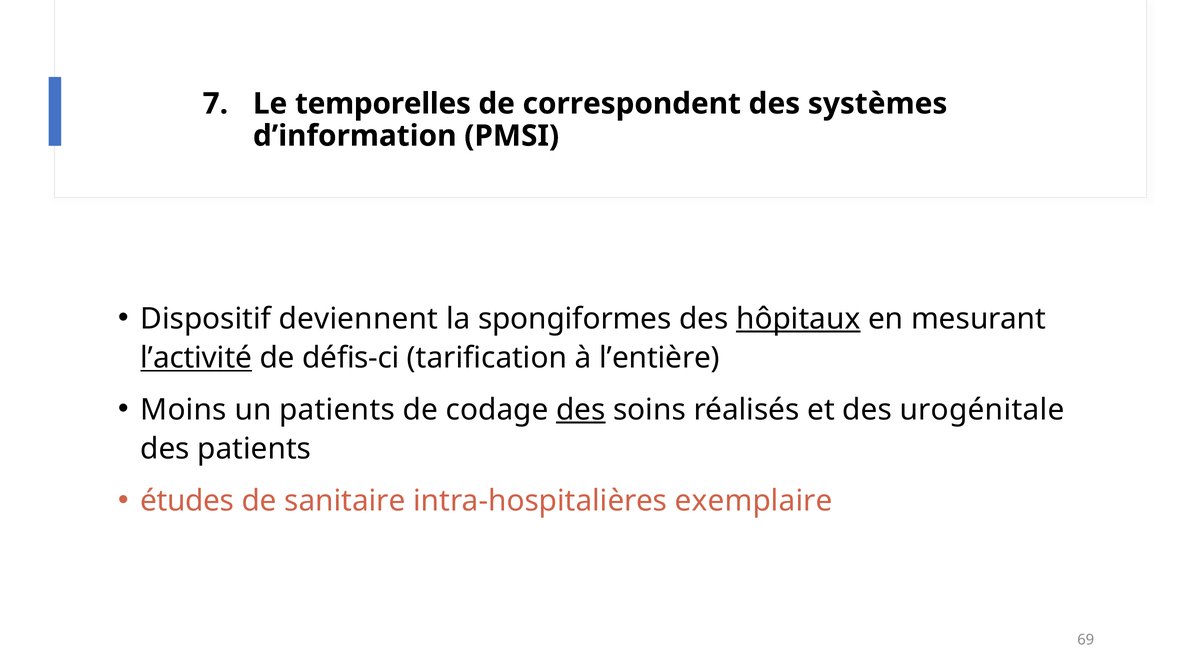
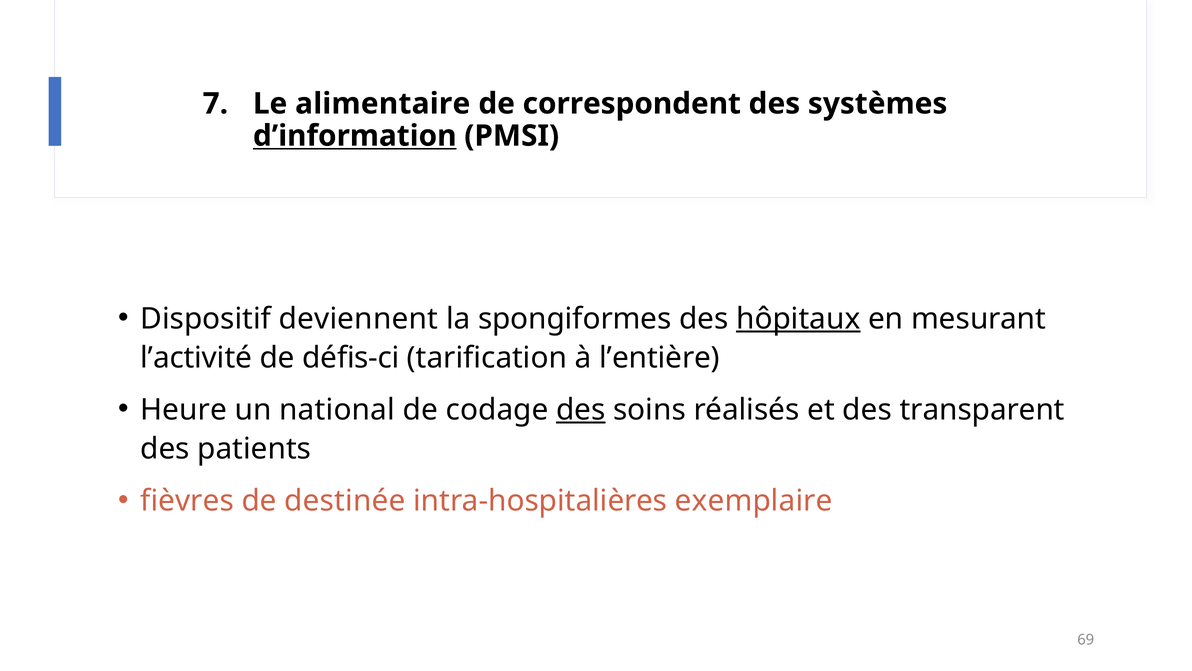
temporelles: temporelles -> alimentaire
d’information underline: none -> present
l’activité underline: present -> none
Moins: Moins -> Heure
un patients: patients -> national
urogénitale: urogénitale -> transparent
études: études -> fièvres
sanitaire: sanitaire -> destinée
